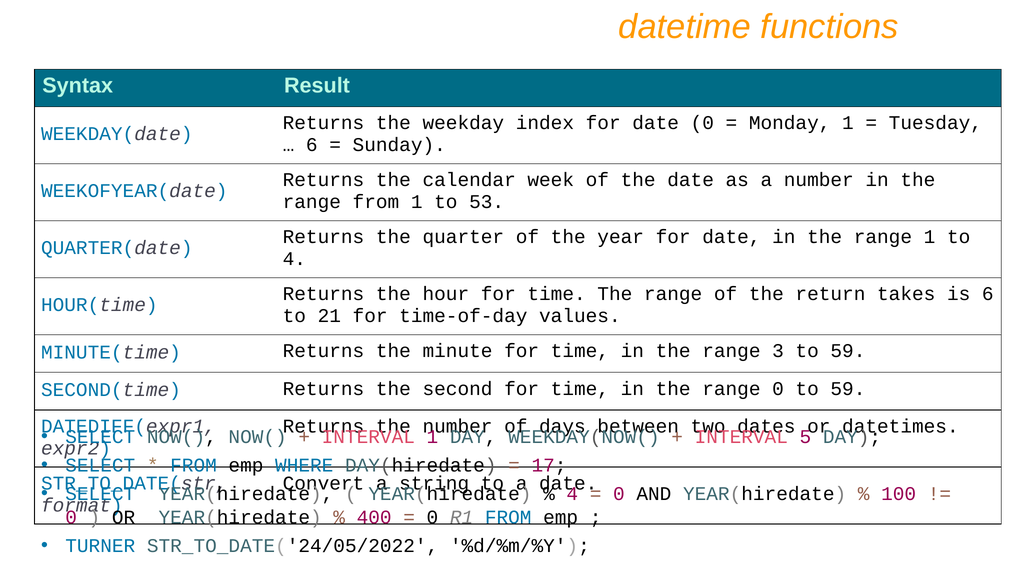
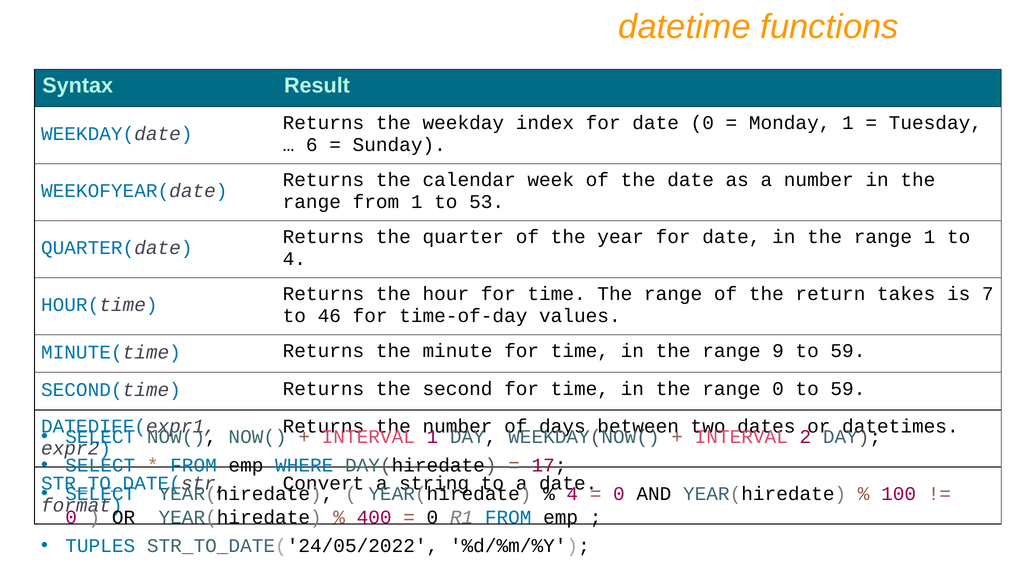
is 6: 6 -> 7
21: 21 -> 46
3: 3 -> 9
5: 5 -> 2
TURNER: TURNER -> TUPLES
